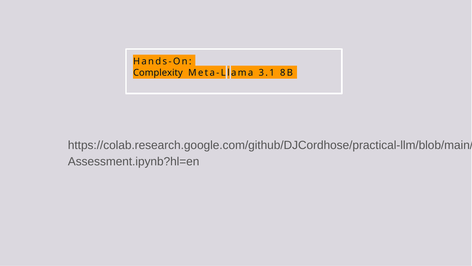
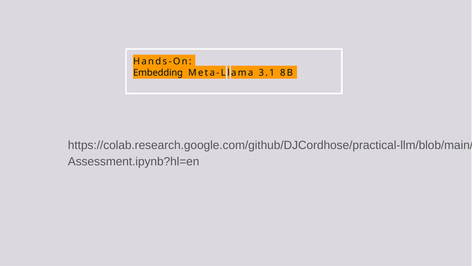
Complexity: Complexity -> Embedding
